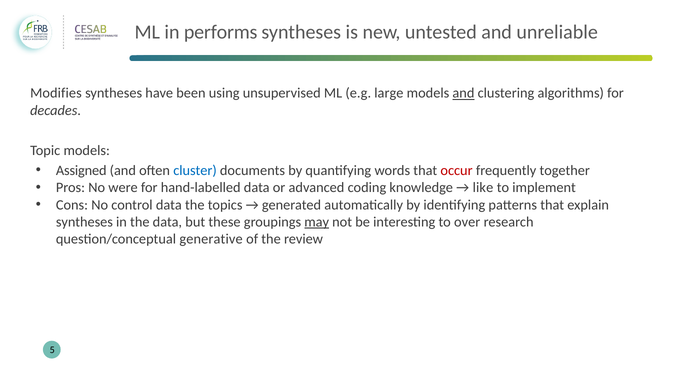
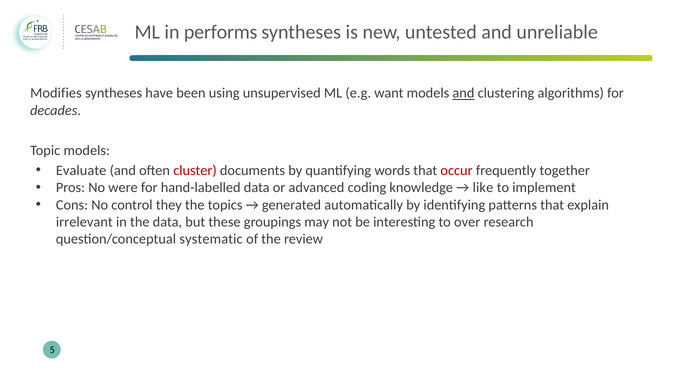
large: large -> want
Assigned: Assigned -> Evaluate
cluster colour: blue -> red
control data: data -> they
syntheses at (84, 222): syntheses -> irrelevant
may underline: present -> none
generative: generative -> systematic
